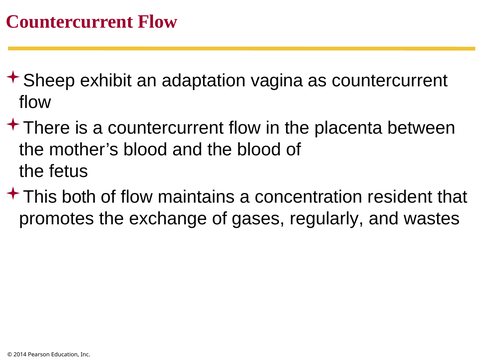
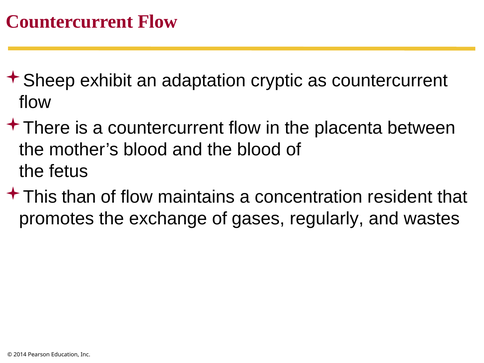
vagina: vagina -> cryptic
both: both -> than
